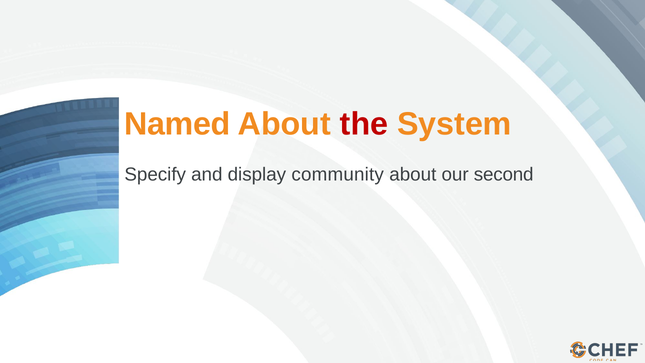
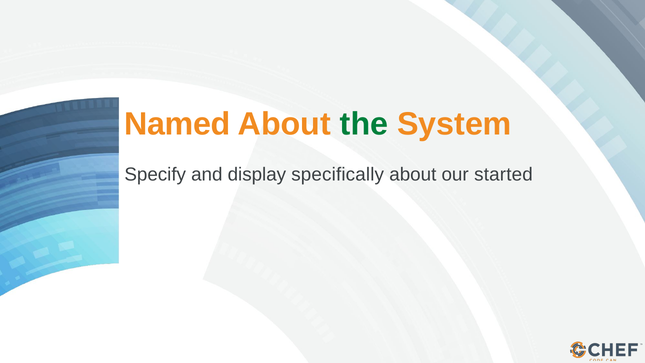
the colour: red -> green
community: community -> specifically
second: second -> started
